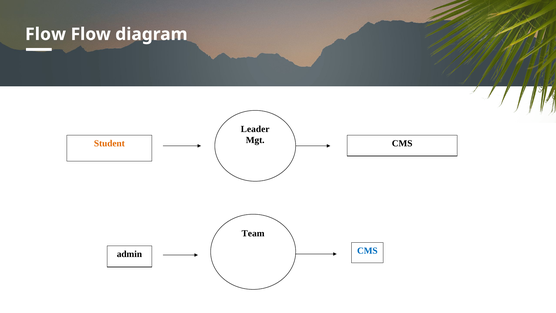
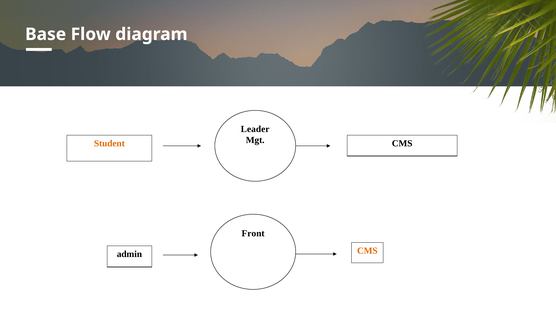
Flow at (46, 34): Flow -> Base
Team: Team -> Front
CMS at (367, 251) colour: blue -> orange
